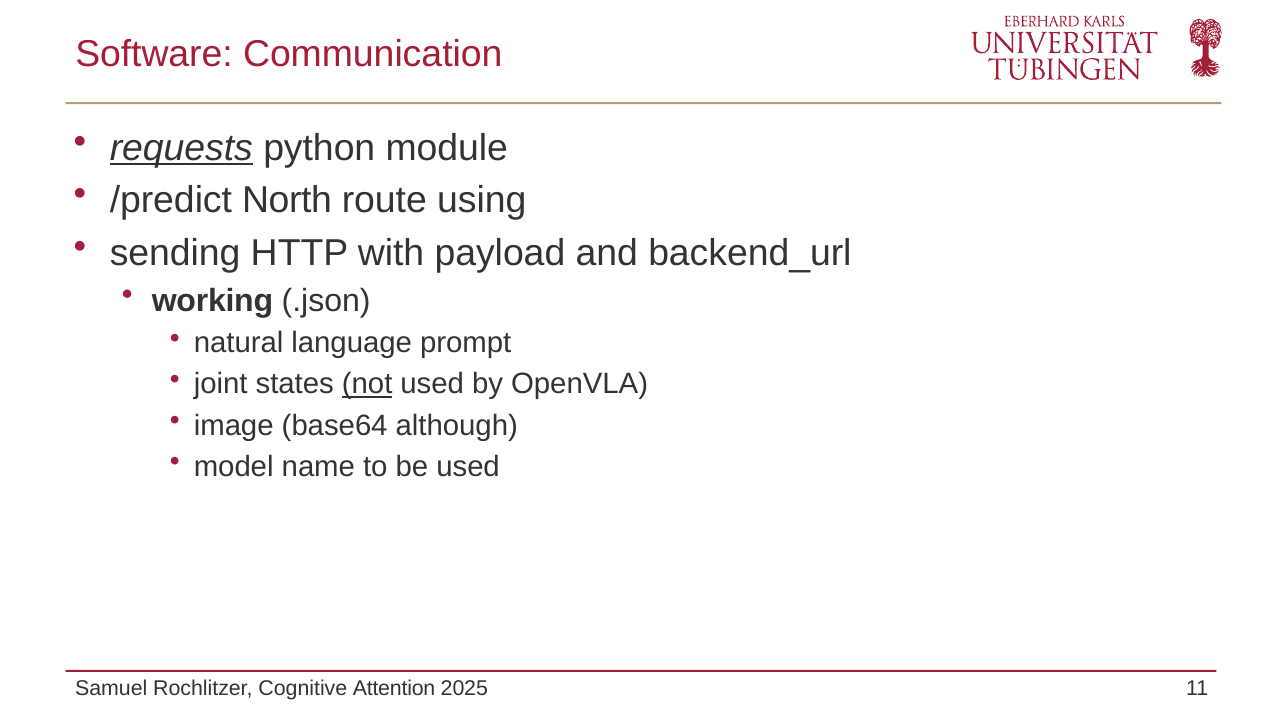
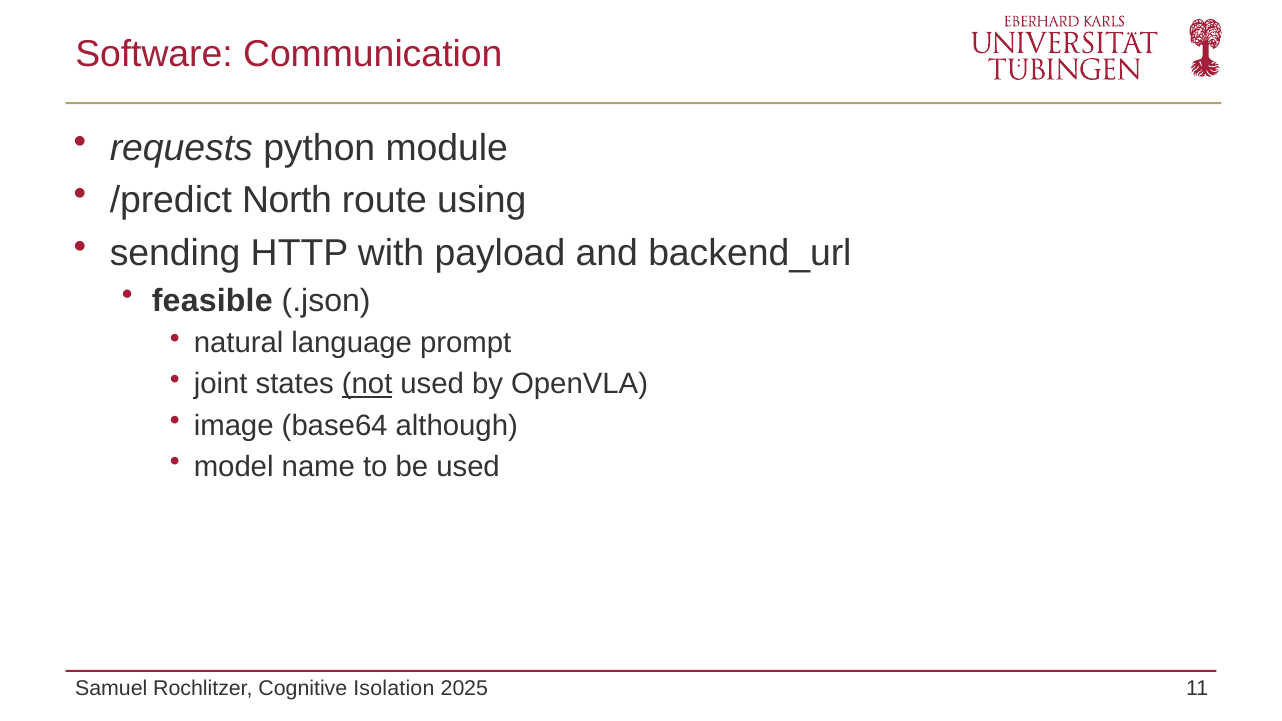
requests underline: present -> none
working: working -> feasible
Attention: Attention -> Isolation
